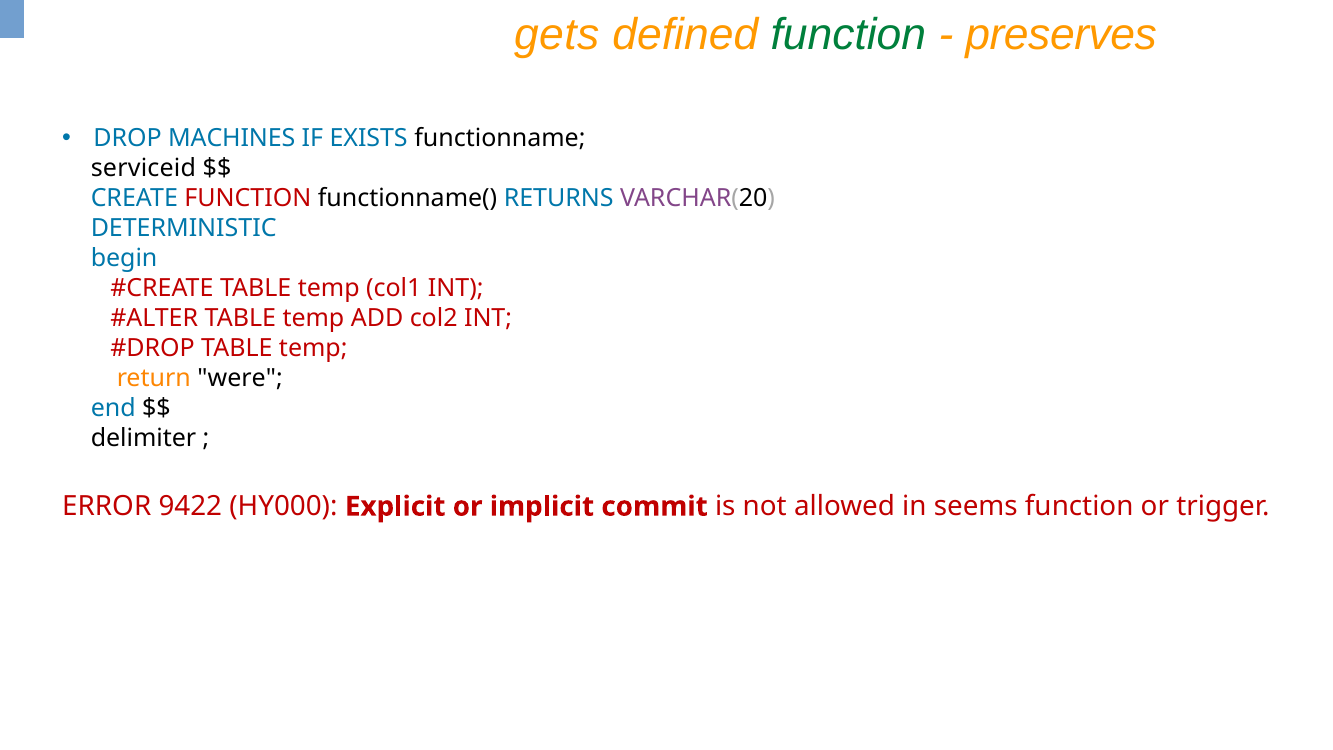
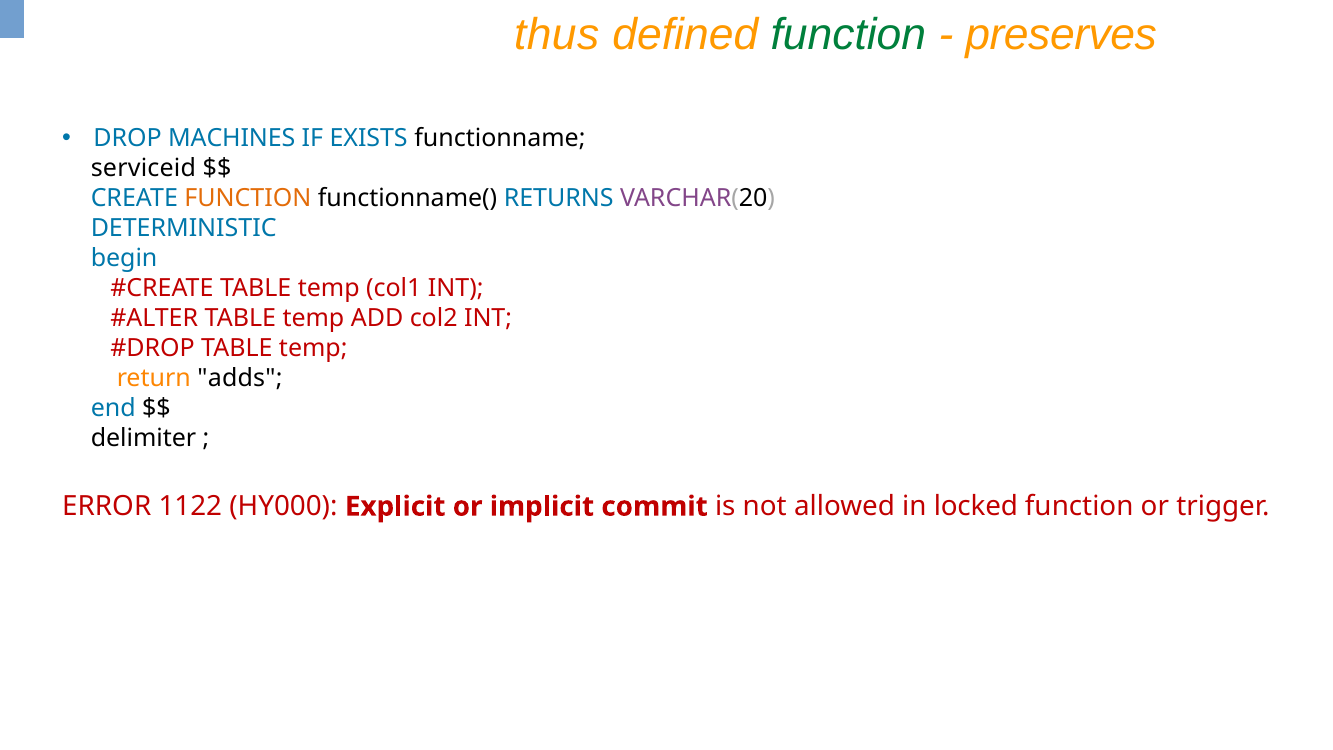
gets: gets -> thus
FUNCTION at (248, 199) colour: red -> orange
were: were -> adds
9422: 9422 -> 1122
seems: seems -> locked
